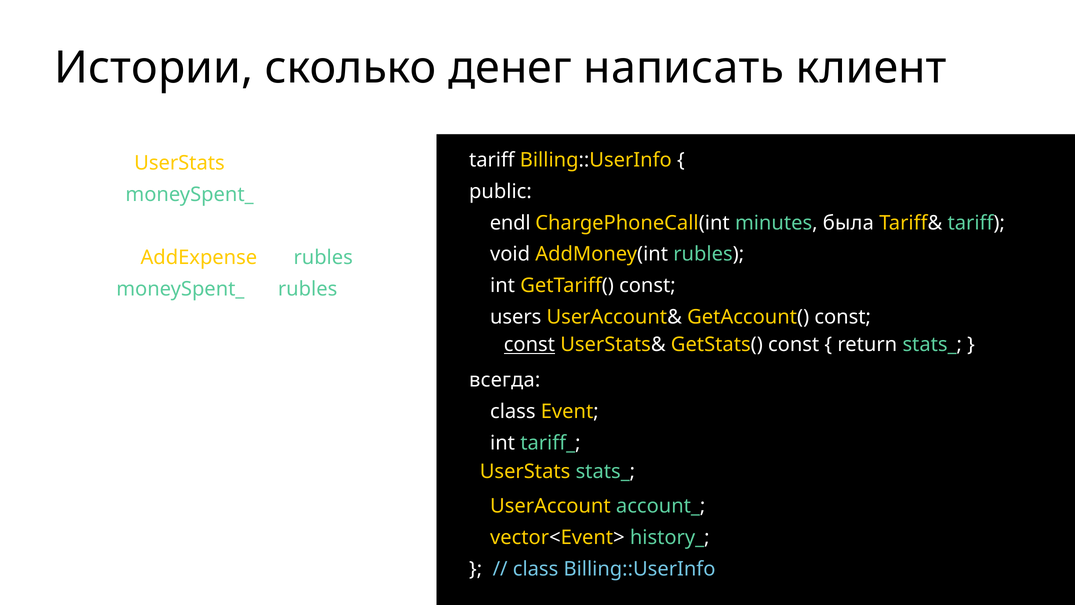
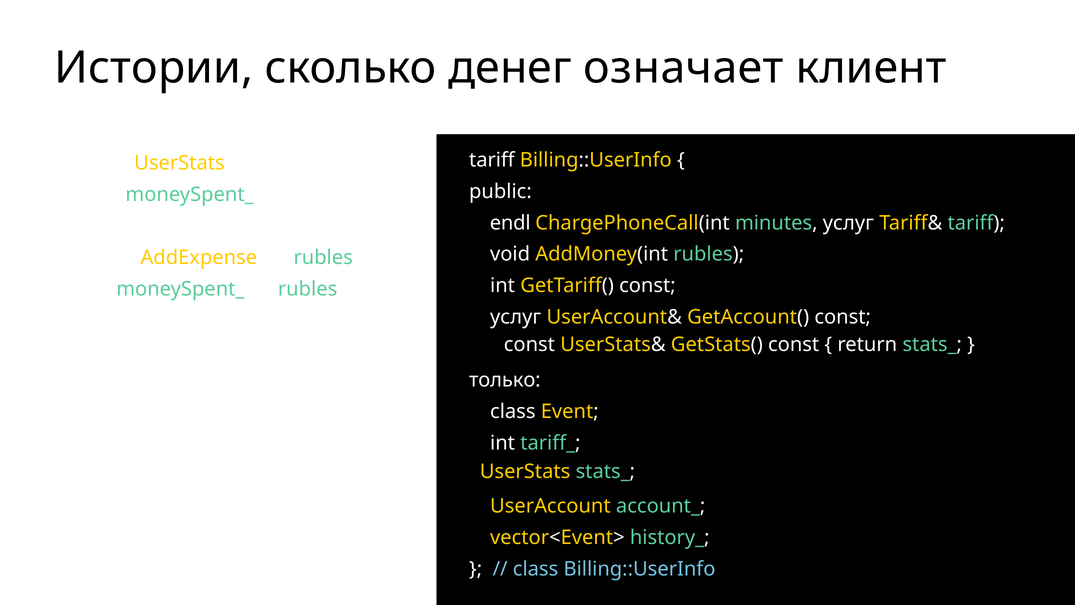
написать: написать -> означает
minutes была: была -> услуг
users at (516, 317): users -> услуг
const at (529, 345) underline: present -> none
всегда: всегда -> только
